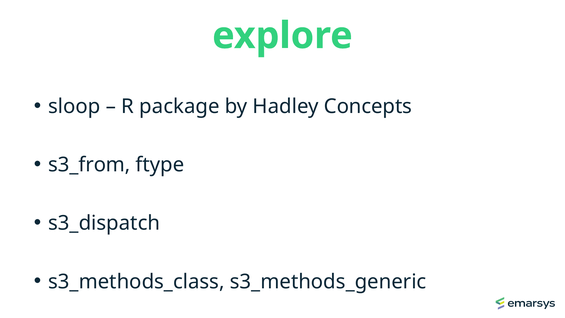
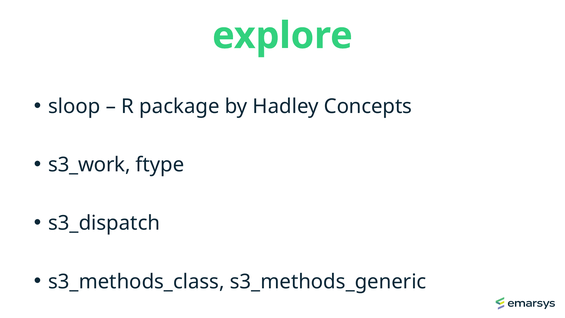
s3_from: s3_from -> s3_work
